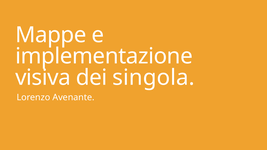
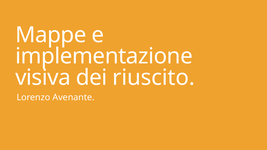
singola: singola -> riuscito
